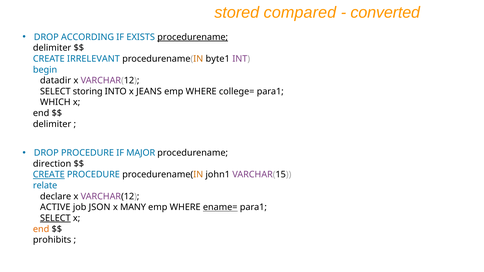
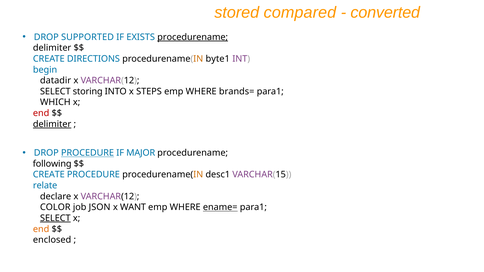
ACCORDING: ACCORDING -> SUPPORTED
IRRELEVANT: IRRELEVANT -> DIRECTIONS
JEANS: JEANS -> STEPS
college=: college= -> brands=
end at (41, 113) colour: black -> red
delimiter at (52, 124) underline: none -> present
PROCEDURE at (88, 153) underline: none -> present
direction: direction -> following
CREATE at (49, 175) underline: present -> none
john1: john1 -> desc1
ACTIVE: ACTIVE -> COLOR
MANY: MANY -> WANT
prohibits: prohibits -> enclosed
